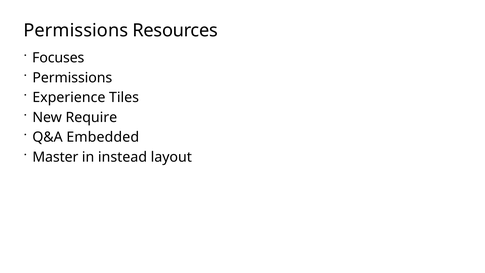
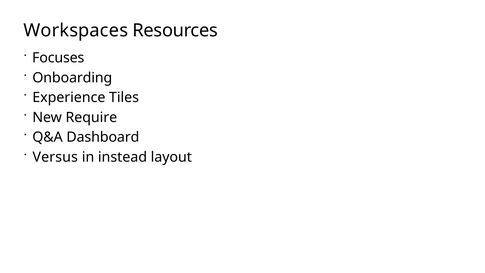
Permissions at (76, 30): Permissions -> Workspaces
Permissions at (72, 78): Permissions -> Onboarding
Embedded: Embedded -> Dashboard
Master: Master -> Versus
